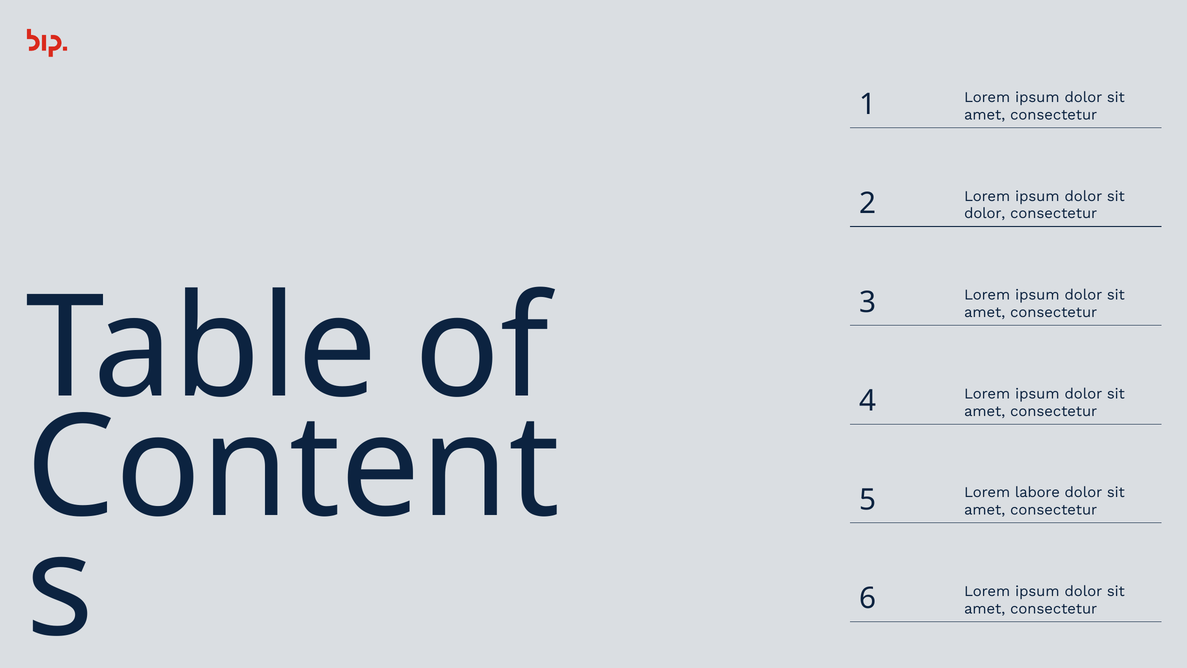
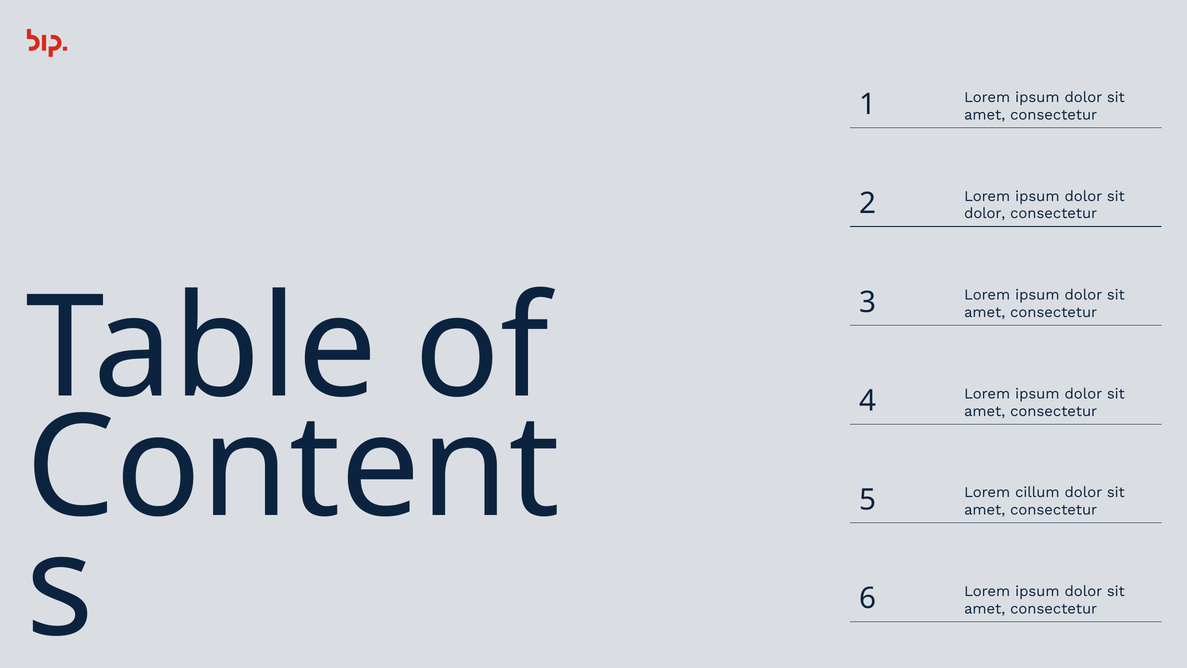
labore: labore -> cillum
